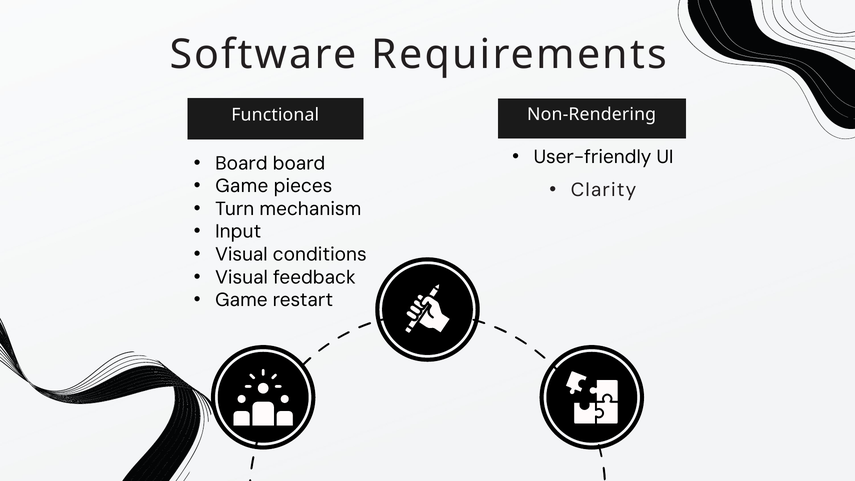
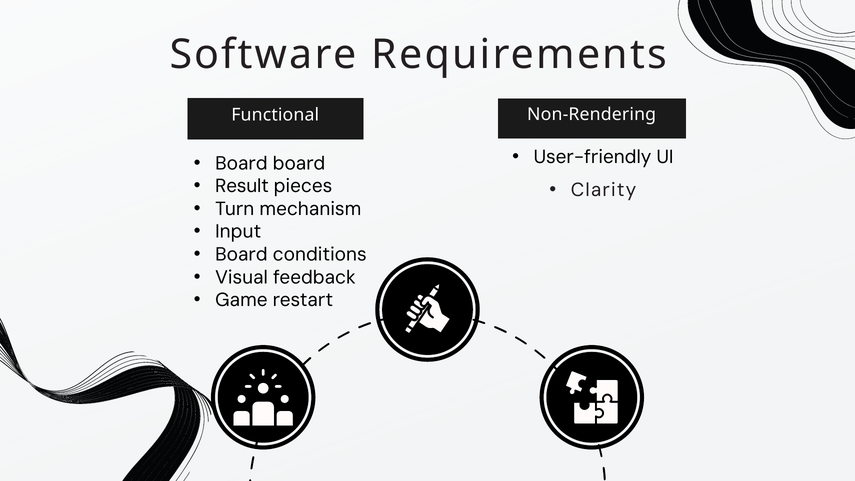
Game at (242, 186): Game -> Result
Visual at (241, 254): Visual -> Board
